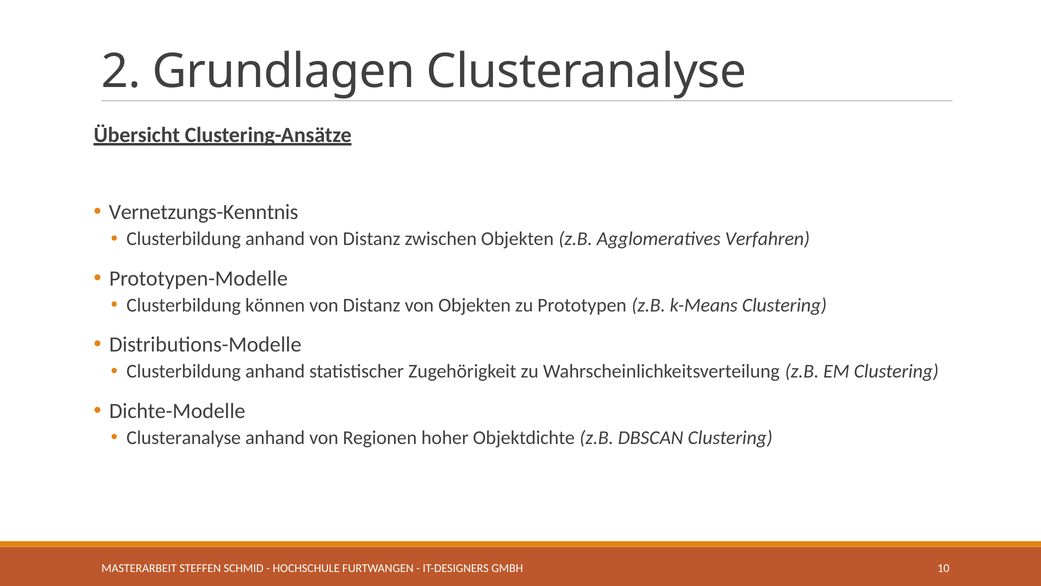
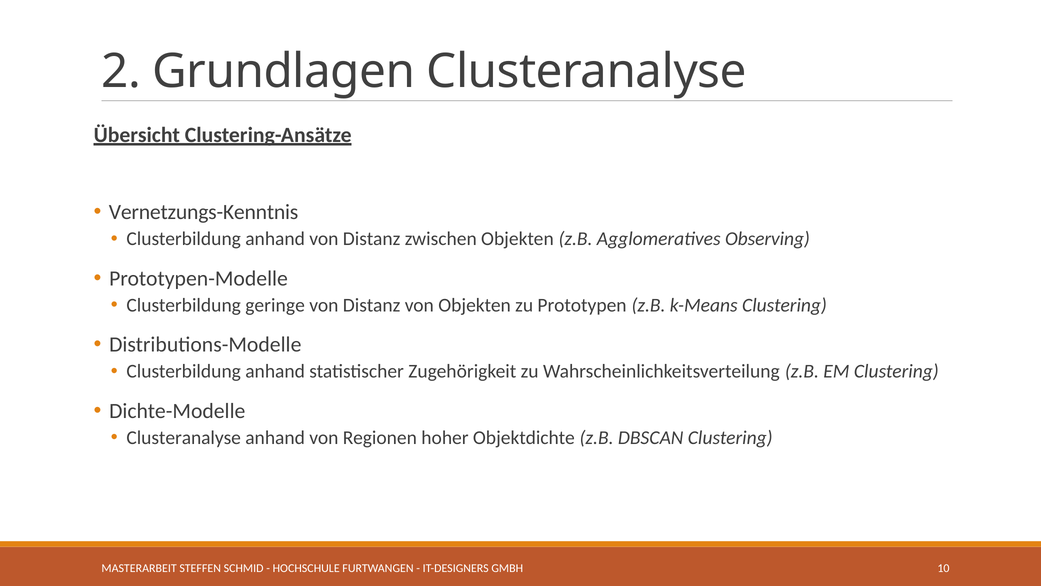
Verfahren: Verfahren -> Observing
können: können -> geringe
